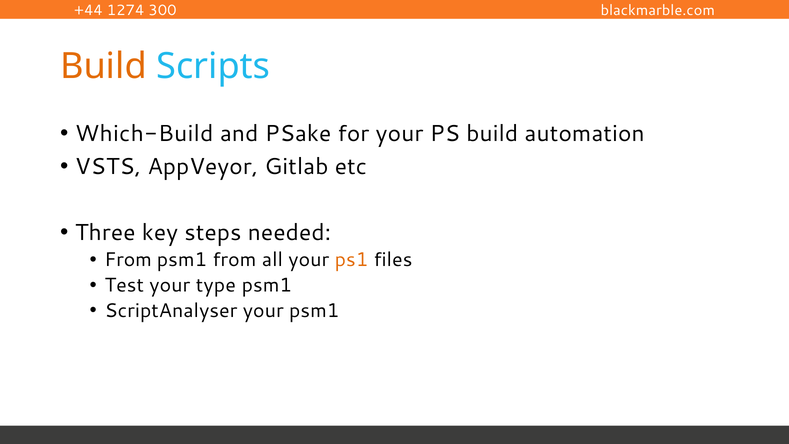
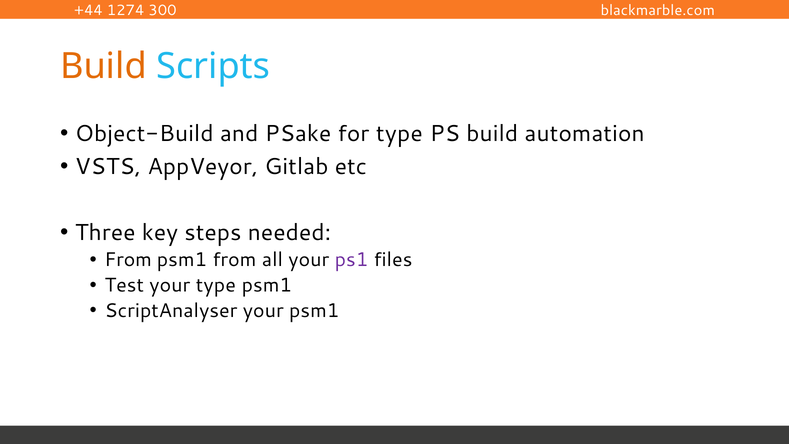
Which-Build: Which-Build -> Object-Build
for your: your -> type
ps1 colour: orange -> purple
